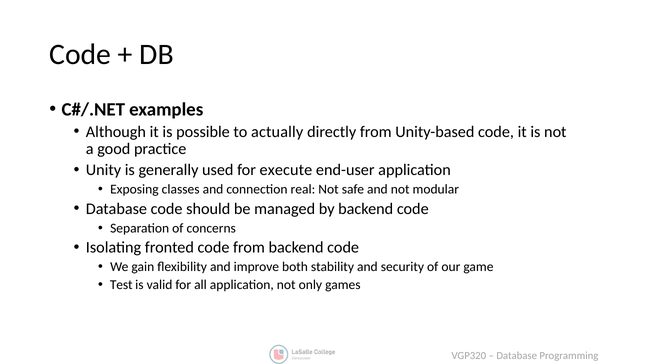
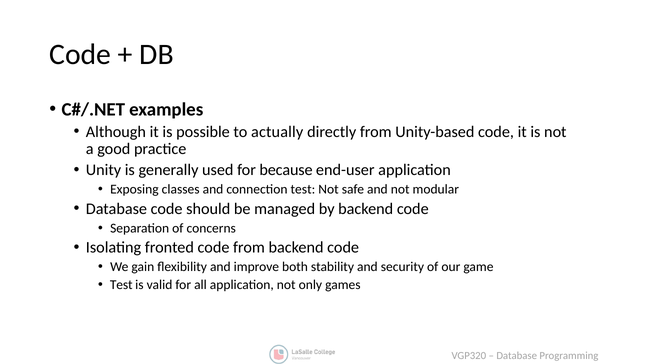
execute: execute -> because
connection real: real -> test
